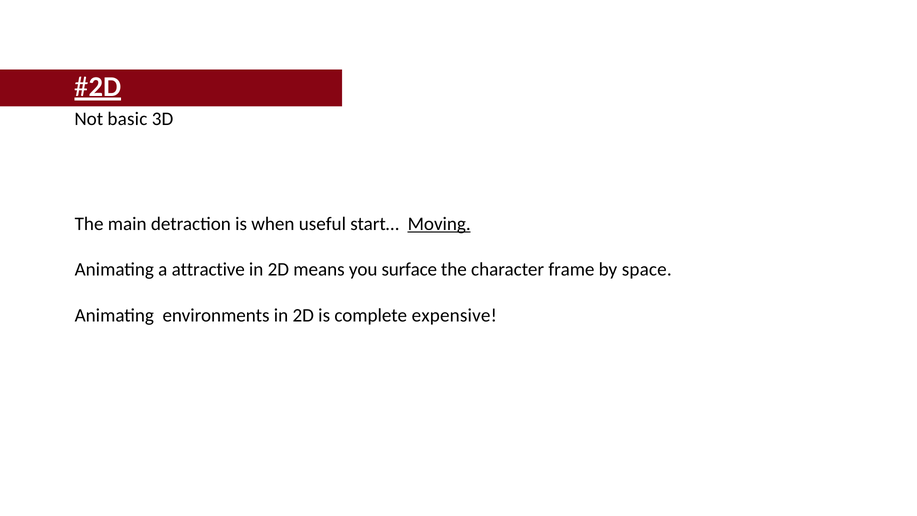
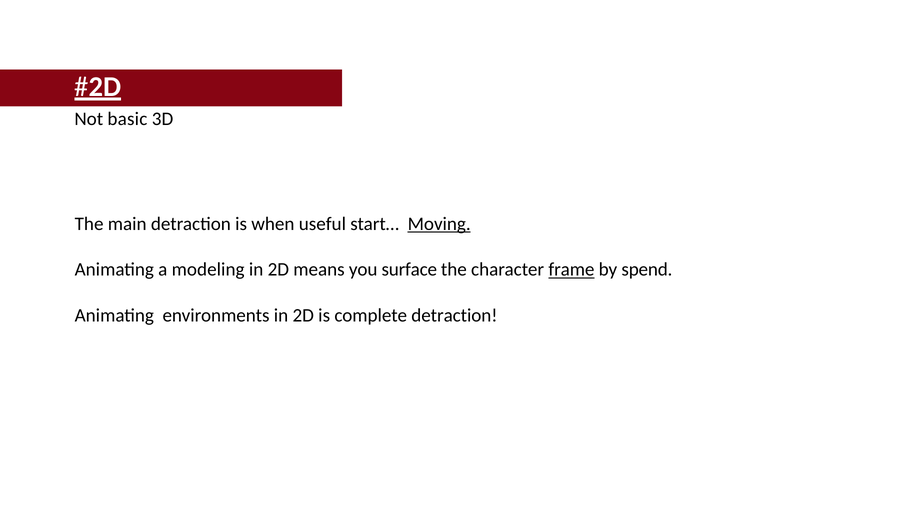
attractive: attractive -> modeling
frame underline: none -> present
space: space -> spend
complete expensive: expensive -> detraction
